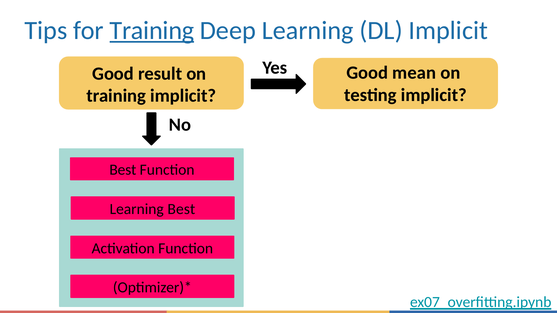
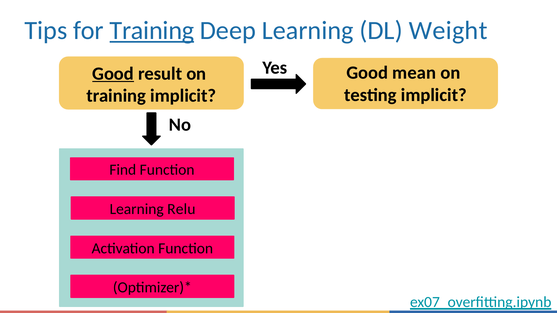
DL Implicit: Implicit -> Weight
Good at (113, 74) underline: none -> present
Best at (123, 170): Best -> Find
Learning Best: Best -> Relu
